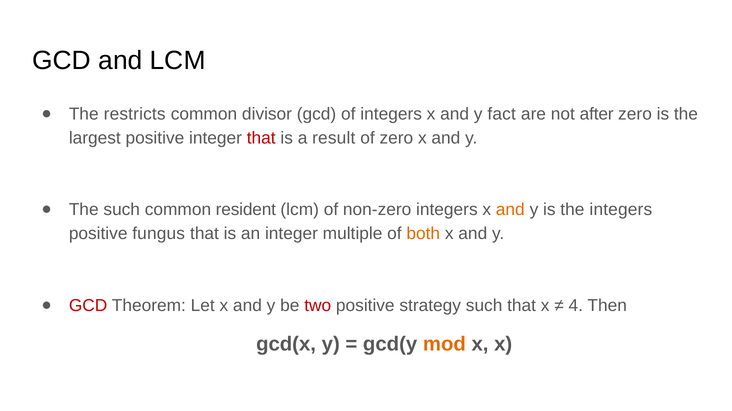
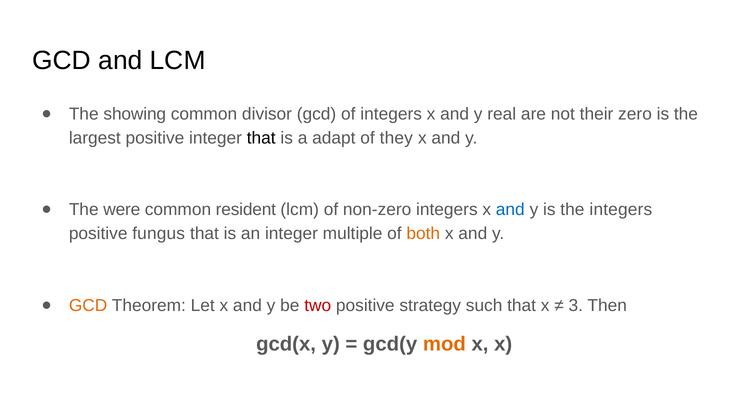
restricts: restricts -> showing
fact: fact -> real
after: after -> their
that at (261, 138) colour: red -> black
result: result -> adapt
of zero: zero -> they
The such: such -> were
and at (510, 210) colour: orange -> blue
GCD at (88, 306) colour: red -> orange
4: 4 -> 3
